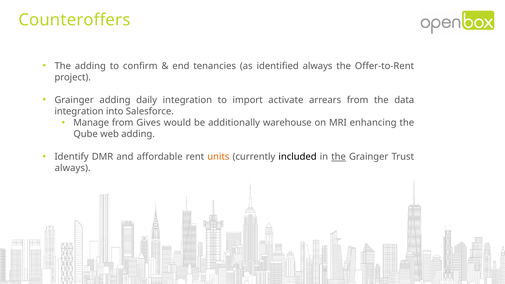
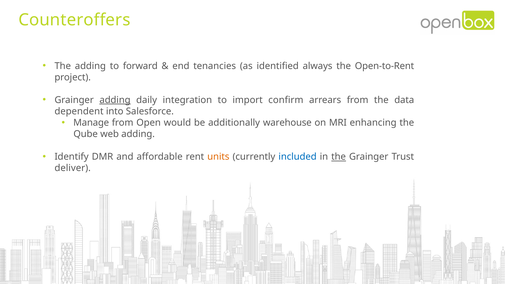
confirm: confirm -> forward
Offer-to-Rent: Offer-to-Rent -> Open-to-Rent
adding at (115, 100) underline: none -> present
activate: activate -> confirm
integration at (79, 111): integration -> dependent
Gives: Gives -> Open
included colour: black -> blue
always at (73, 168): always -> deliver
